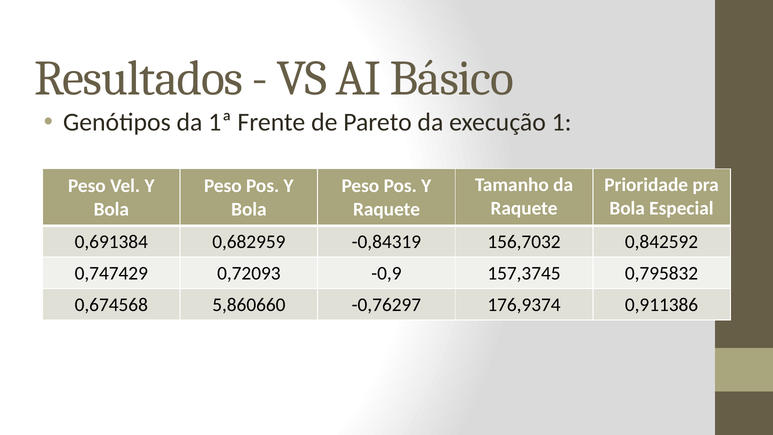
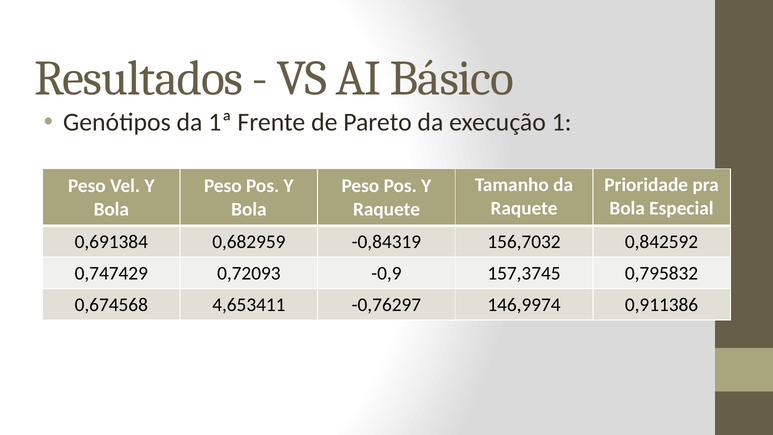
5,860660: 5,860660 -> 4,653411
176,9374: 176,9374 -> 146,9974
